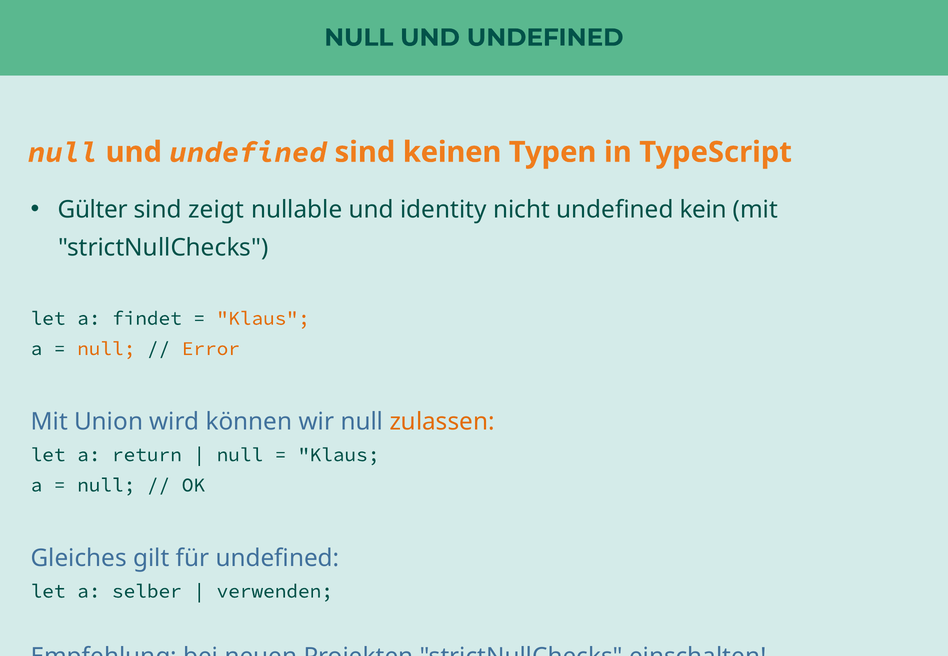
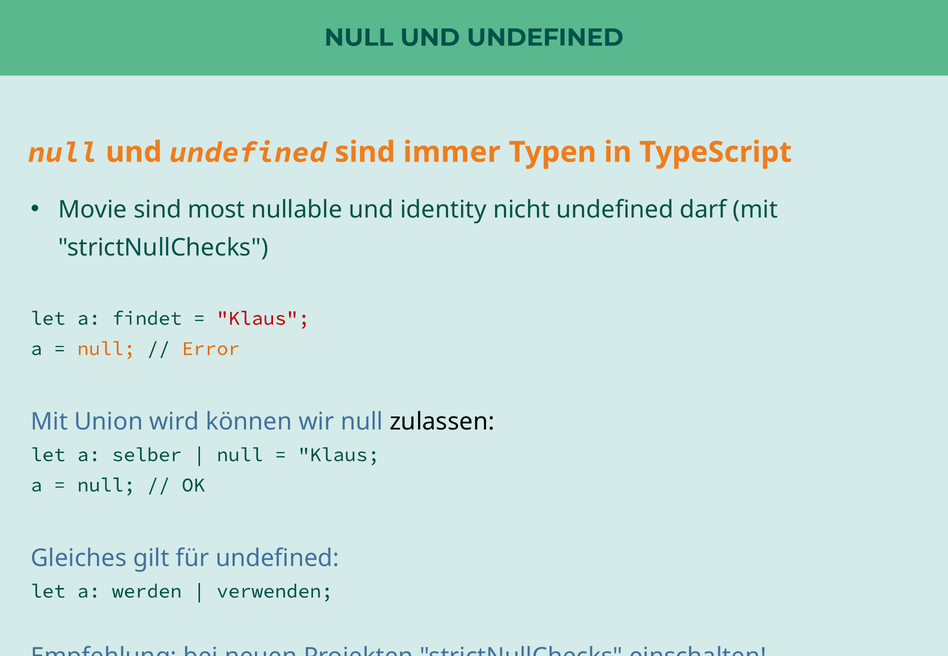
keinen: keinen -> immer
Gülter: Gülter -> Movie
zeigt: zeigt -> most
kein: kein -> darf
Klaus at (263, 318) colour: orange -> red
zulassen colour: orange -> black
return: return -> selber
selber: selber -> werden
